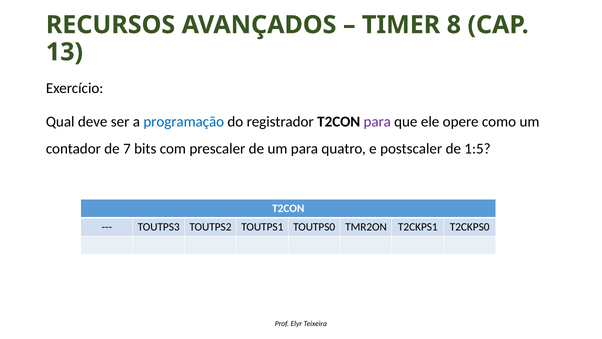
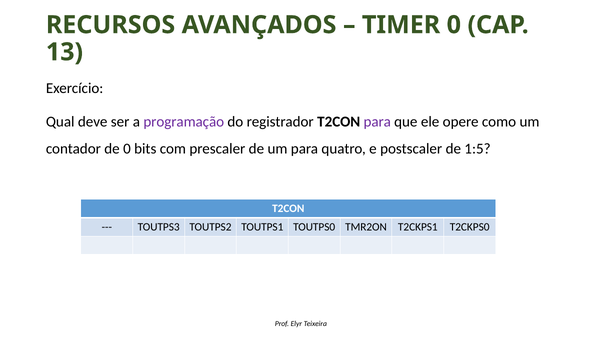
TIMER 8: 8 -> 0
programação colour: blue -> purple
de 7: 7 -> 0
